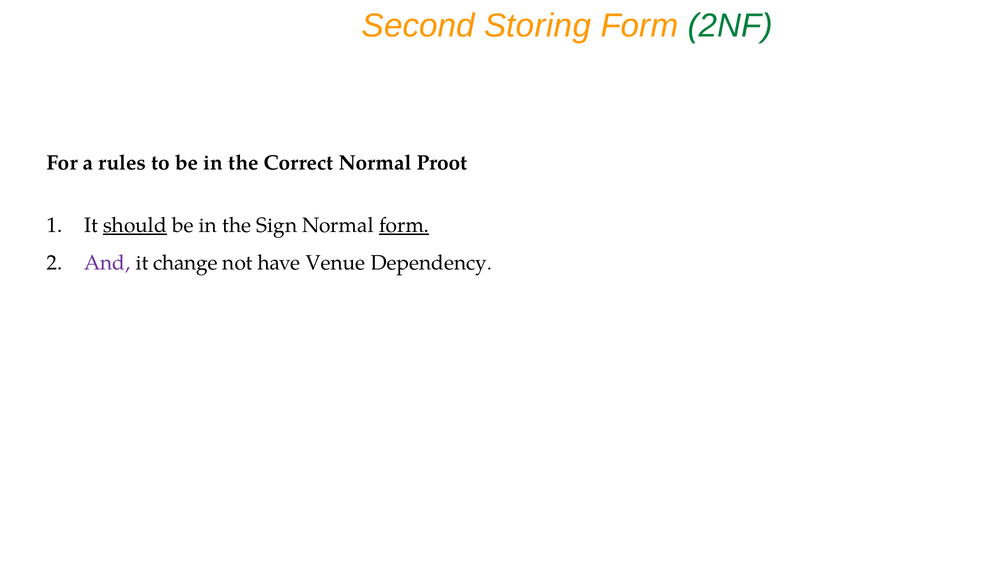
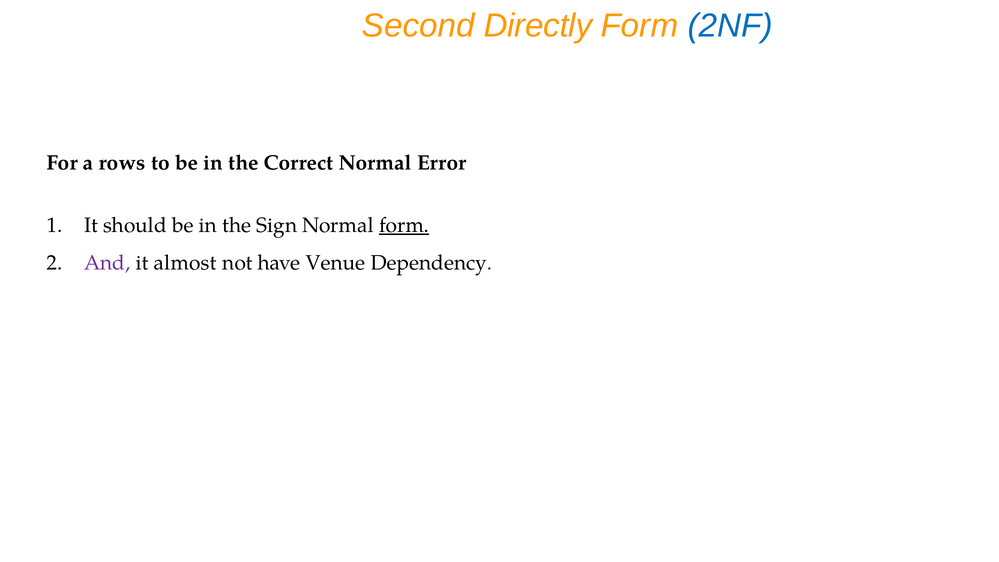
Storing: Storing -> Directly
2NF colour: green -> blue
rules: rules -> rows
Proot: Proot -> Error
should underline: present -> none
change: change -> almost
